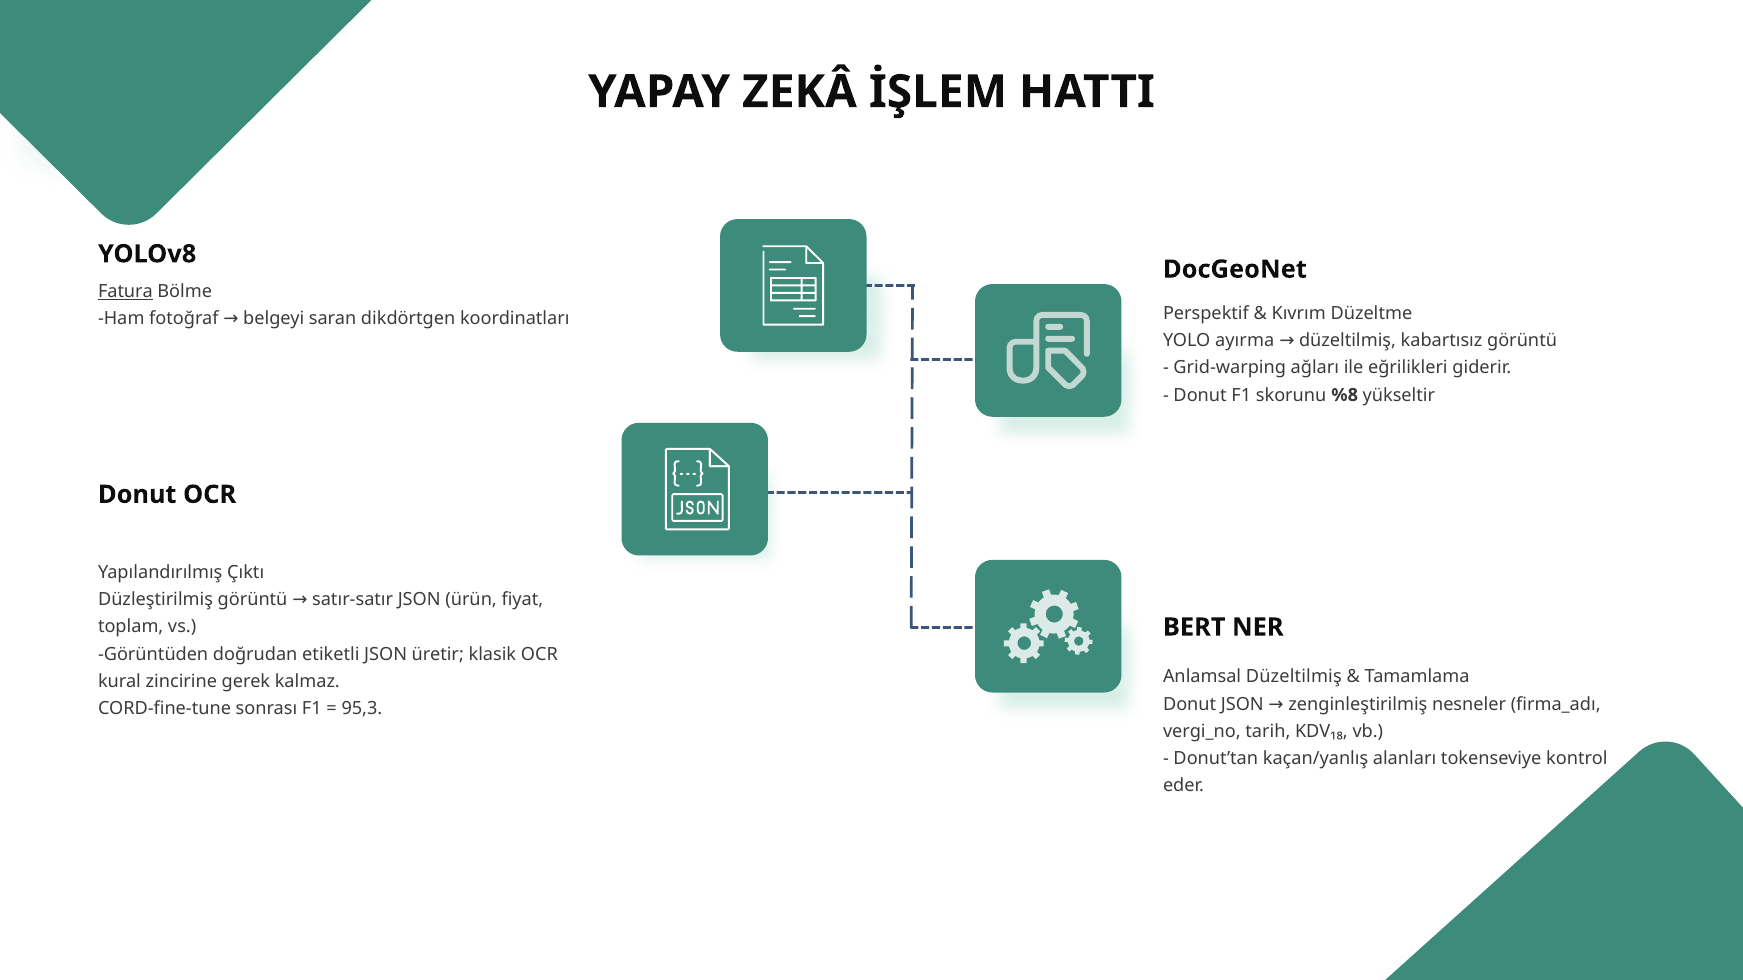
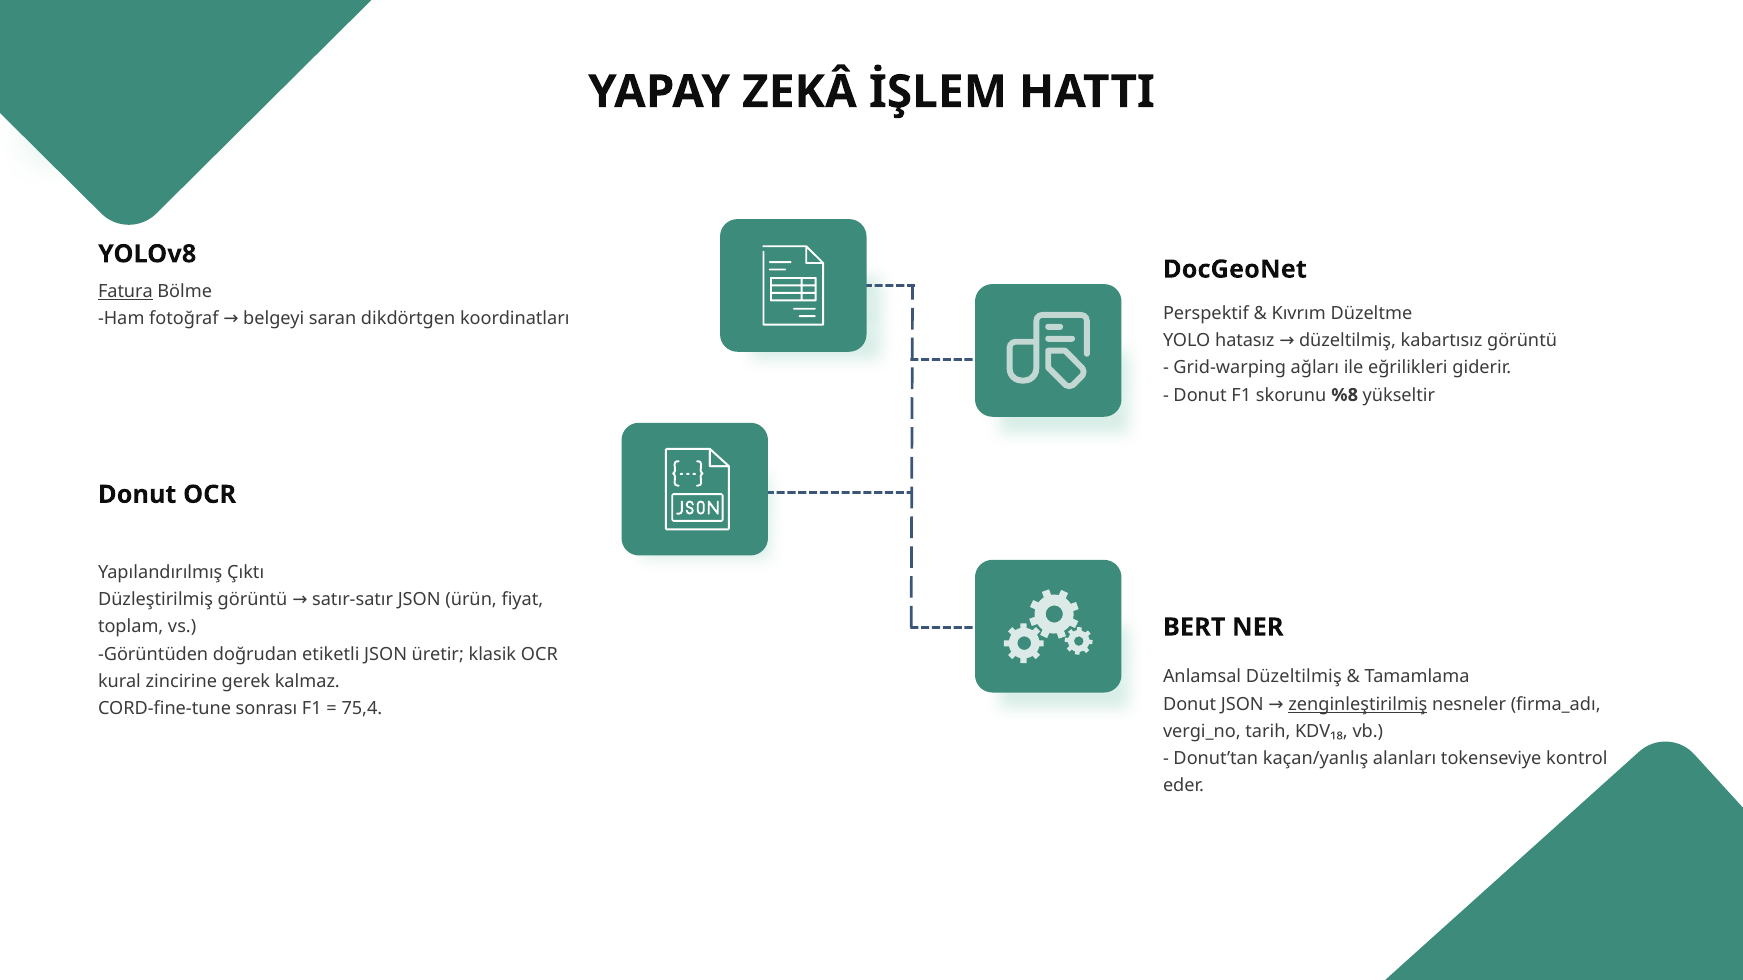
ayırma: ayırma -> hatasız
zenginleştirilmiş underline: none -> present
95,3: 95,3 -> 75,4
